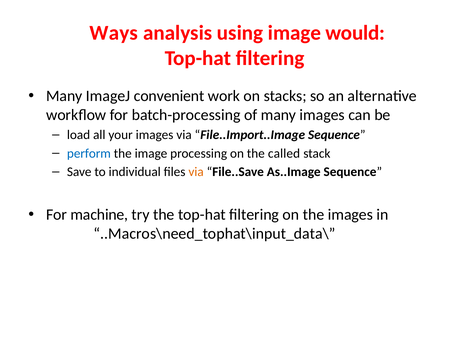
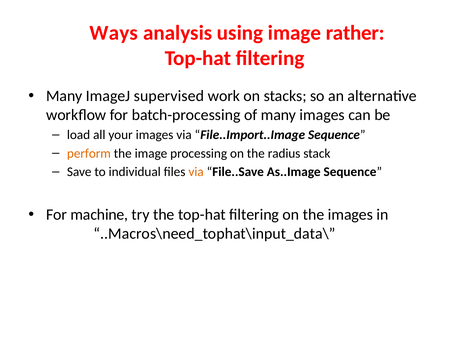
would: would -> rather
convenient: convenient -> supervised
perform colour: blue -> orange
called: called -> radius
